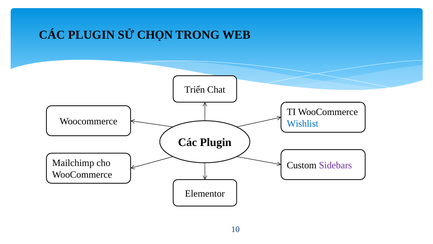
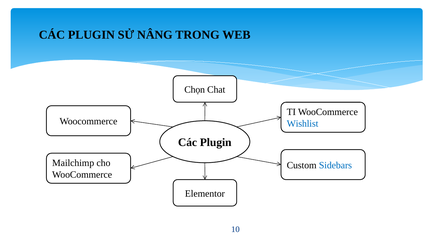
CHỌN: CHỌN -> NÂNG
Triển: Triển -> Chọn
Sidebars colour: purple -> blue
